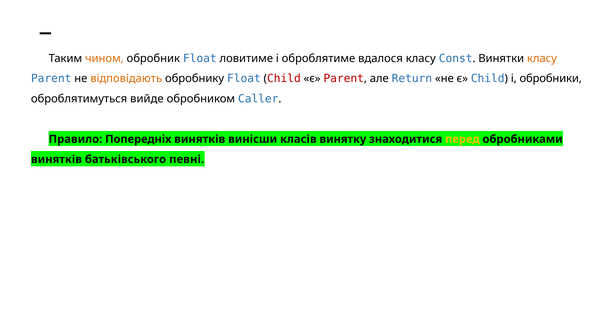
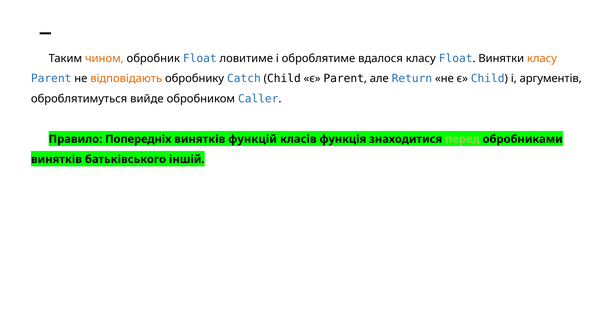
класу Const: Const -> Float
обробнику Float: Float -> Catch
Child at (284, 79) colour: red -> black
Parent at (344, 79) colour: red -> black
обробники: обробники -> аргументів
винісши: винісши -> функцій
винятку: винятку -> функція
перед colour: yellow -> light green
певні: певні -> іншій
